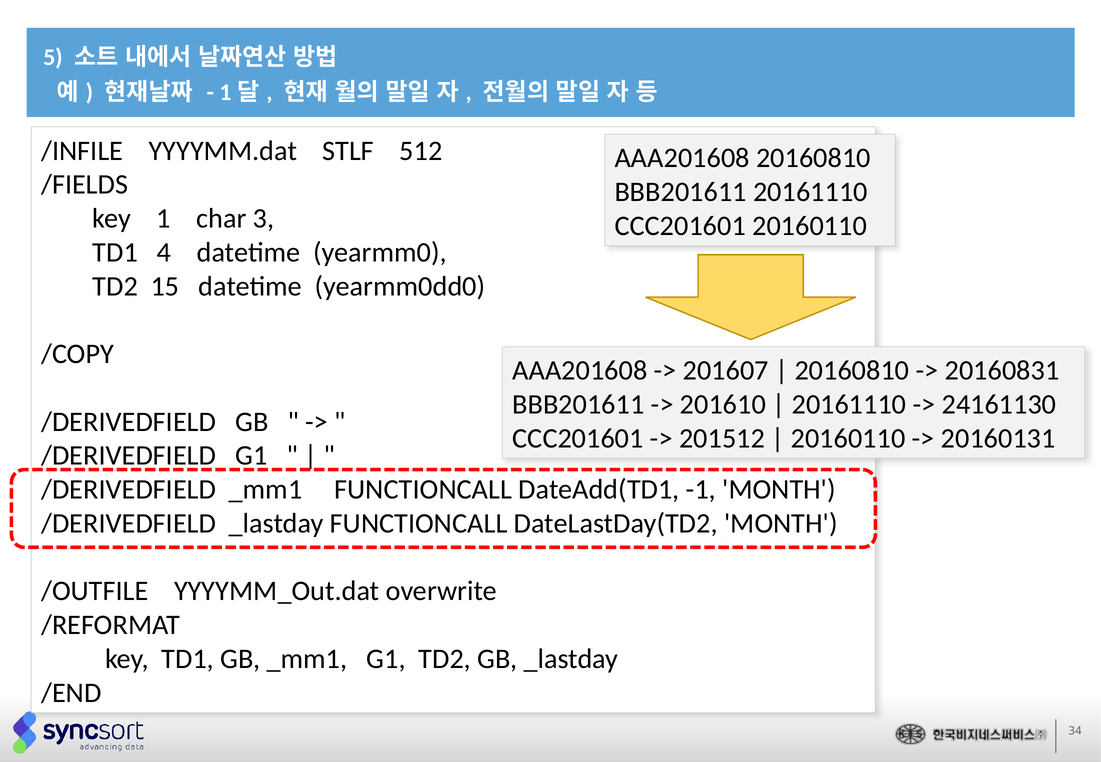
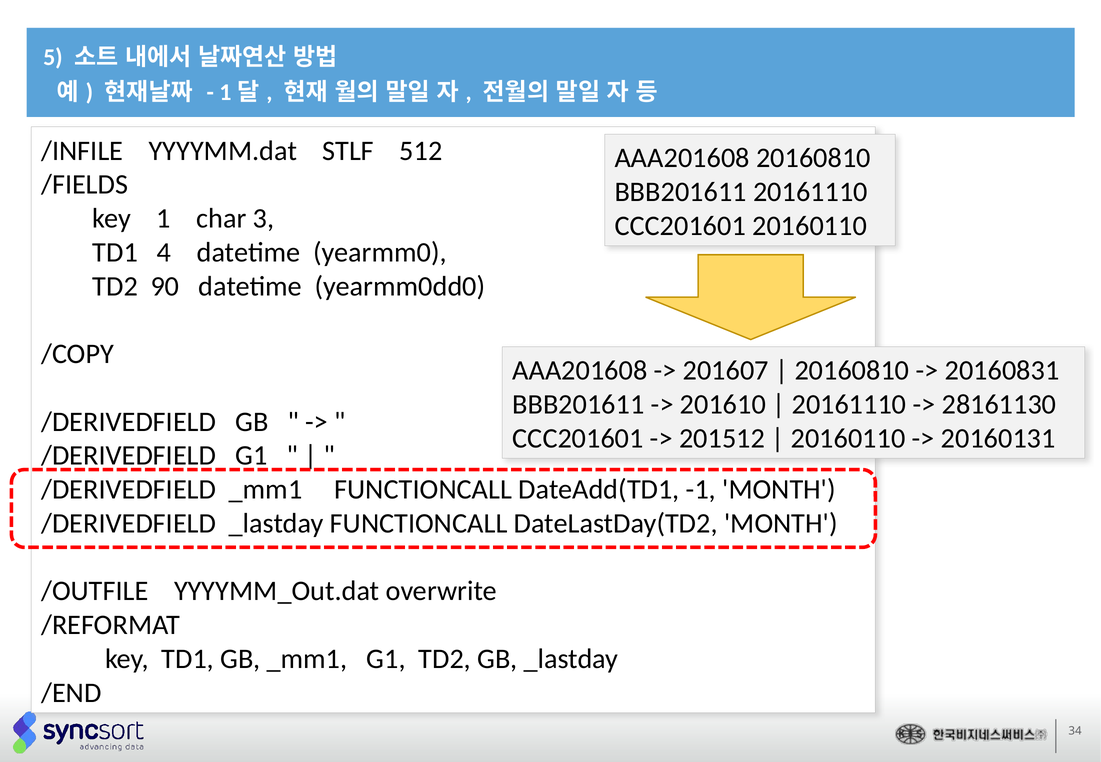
15: 15 -> 90
24161130: 24161130 -> 28161130
